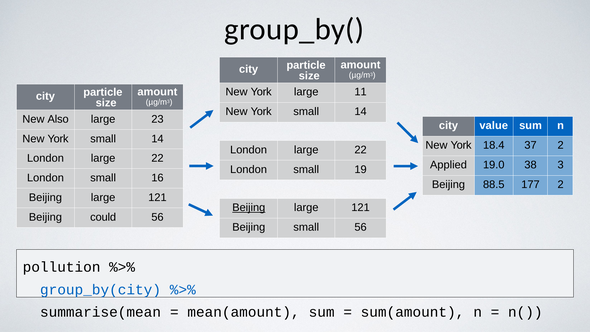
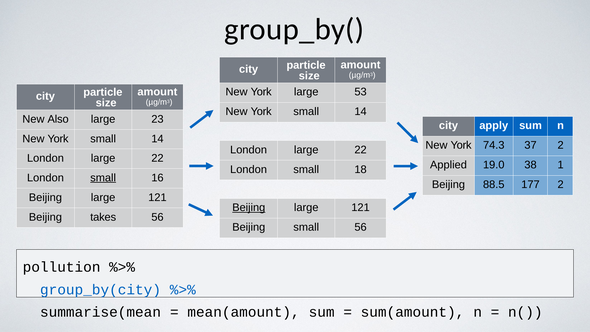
11: 11 -> 53
value: value -> apply
18.4: 18.4 -> 74.3
38 3: 3 -> 1
19: 19 -> 18
small at (103, 178) underline: none -> present
could: could -> takes
